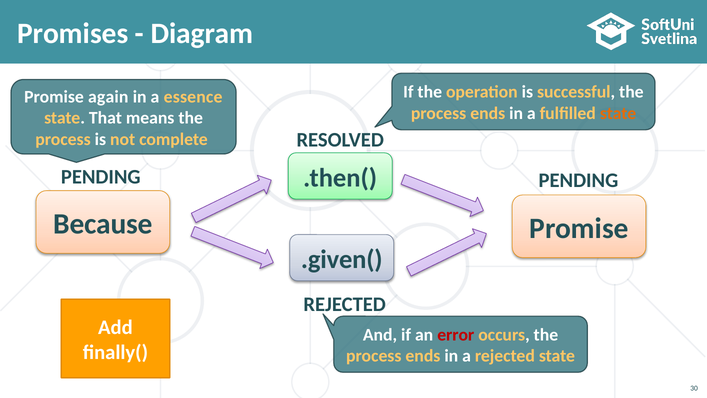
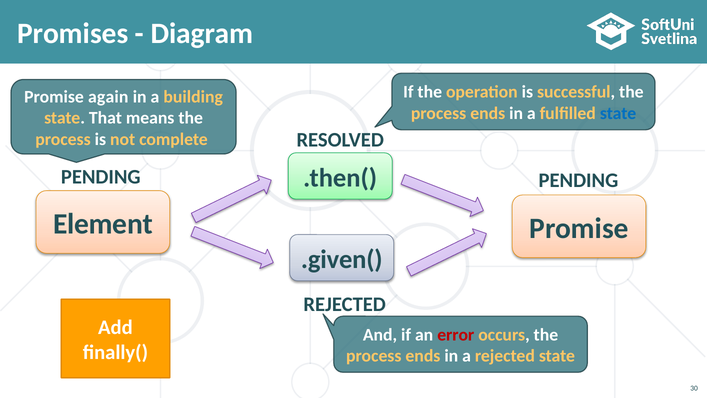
essence: essence -> building
state at (618, 113) colour: orange -> blue
Because: Because -> Element
